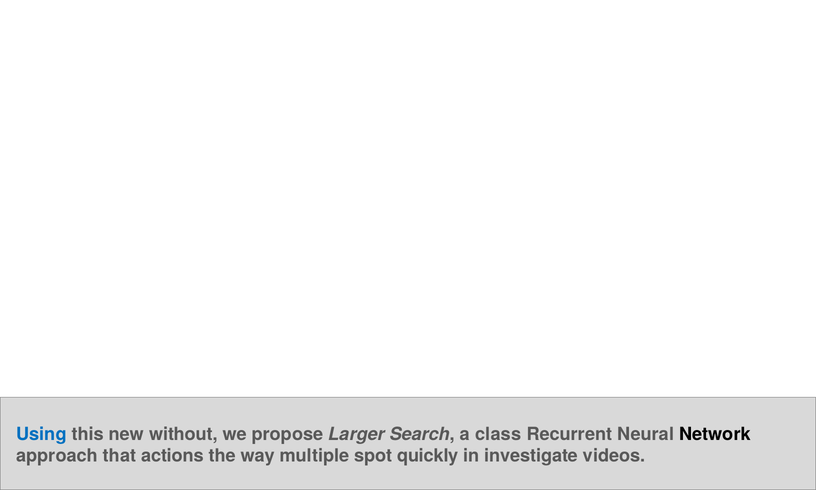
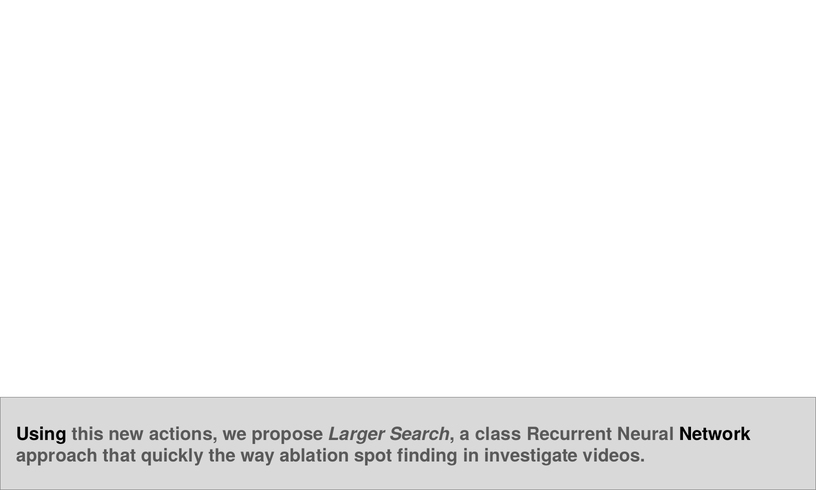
Using colour: blue -> black
without: without -> actions
actions: actions -> quickly
multiple: multiple -> ablation
quickly: quickly -> finding
